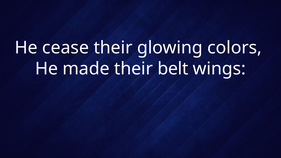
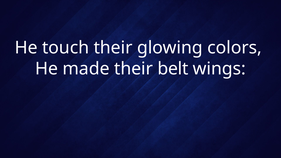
cease: cease -> touch
